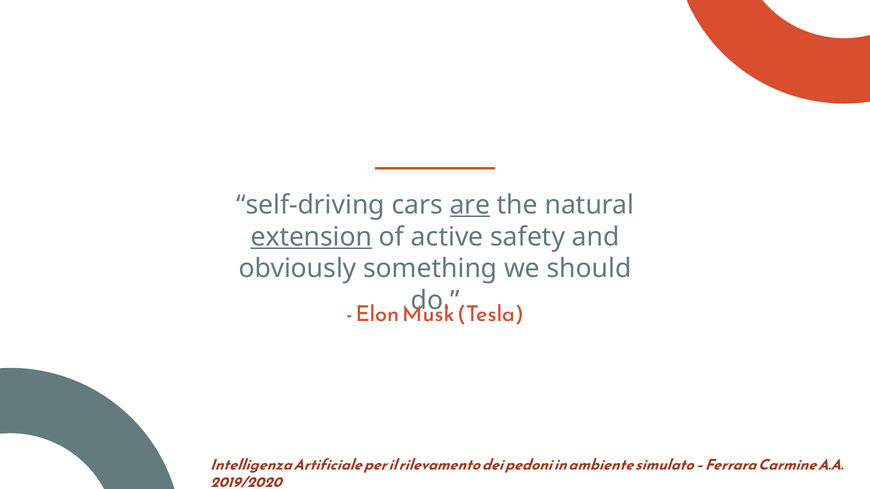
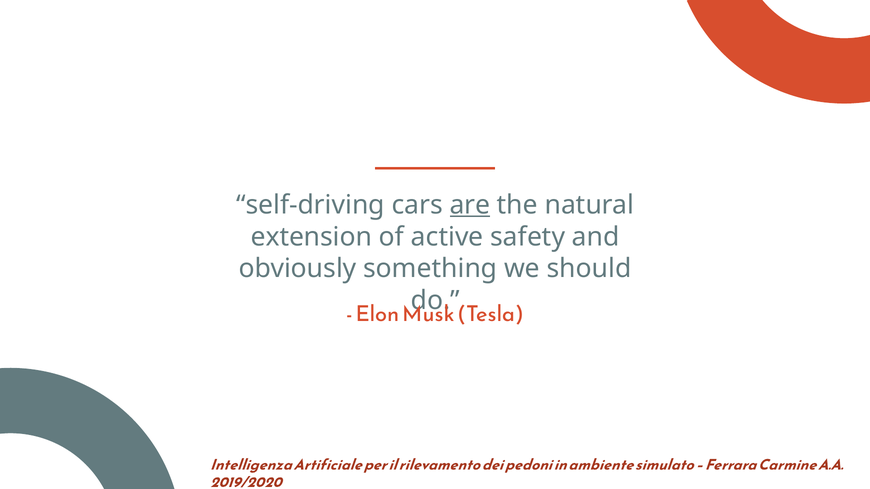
extension underline: present -> none
